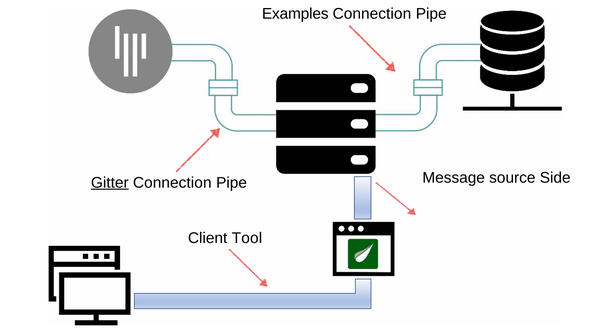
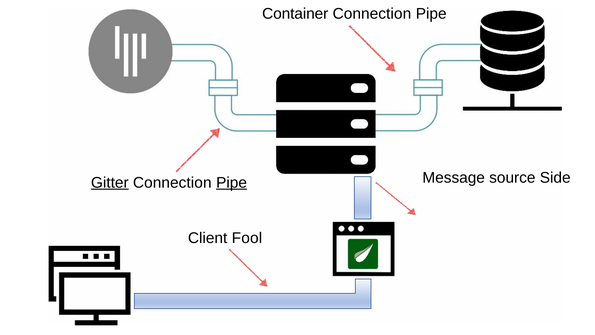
Examples: Examples -> Container
Pipe at (232, 182) underline: none -> present
Tool: Tool -> Fool
